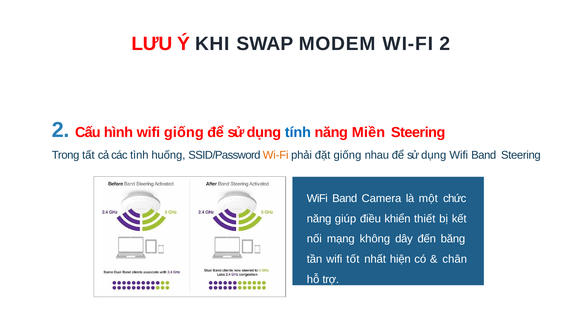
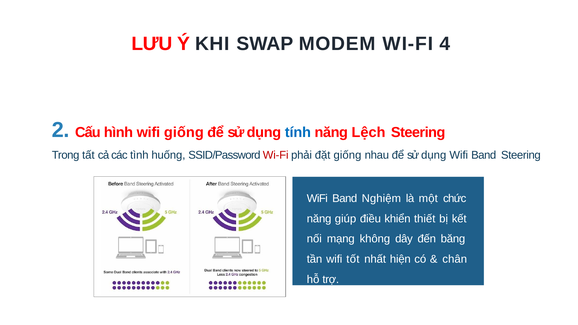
WI-FI 2: 2 -> 4
Miền: Miền -> Lệch
Wi-Fi at (276, 155) colour: orange -> red
Camera: Camera -> Nghiệm
